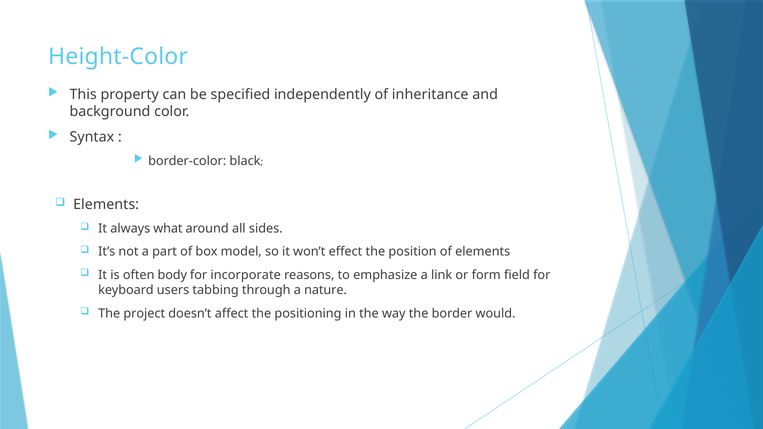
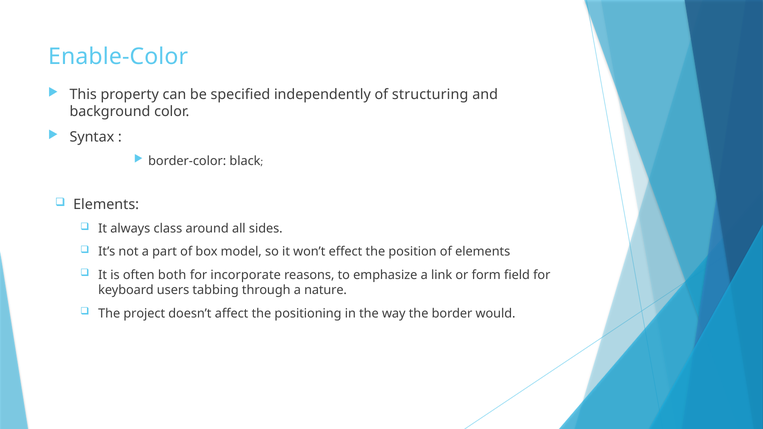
Height-Color: Height-Color -> Enable-Color
inheritance: inheritance -> structuring
what: what -> class
body: body -> both
